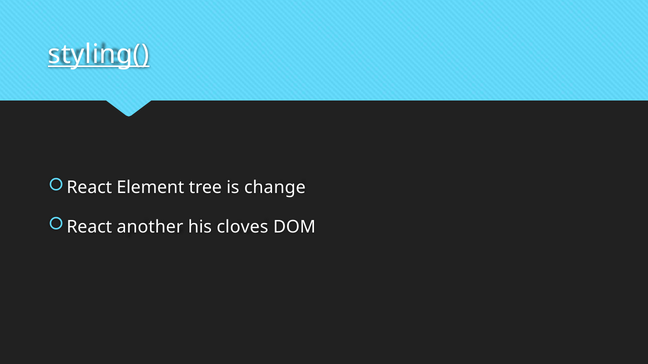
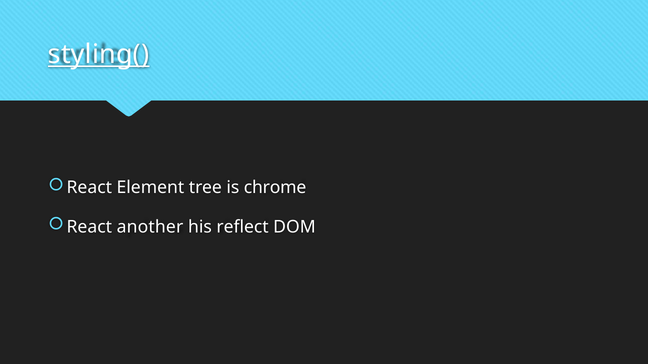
change: change -> chrome
cloves: cloves -> reflect
